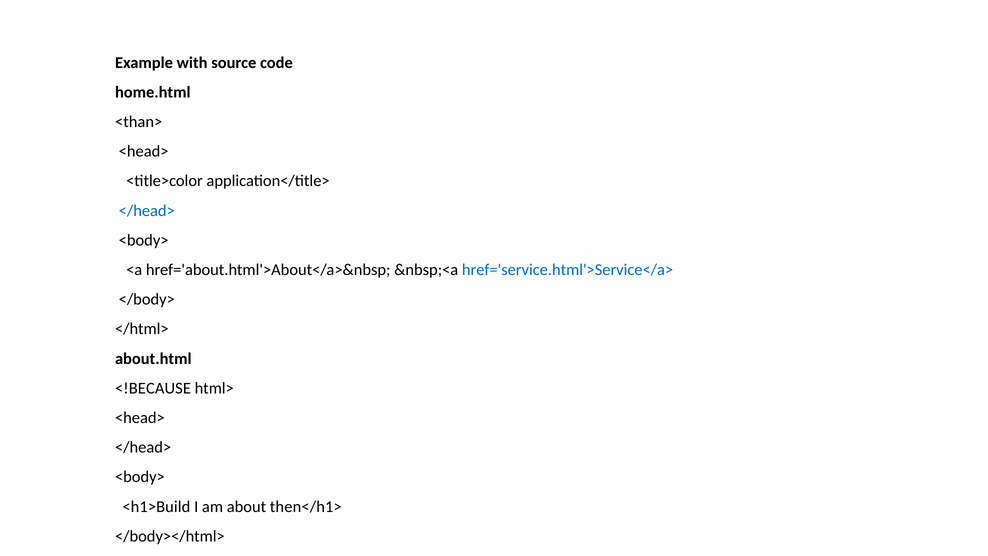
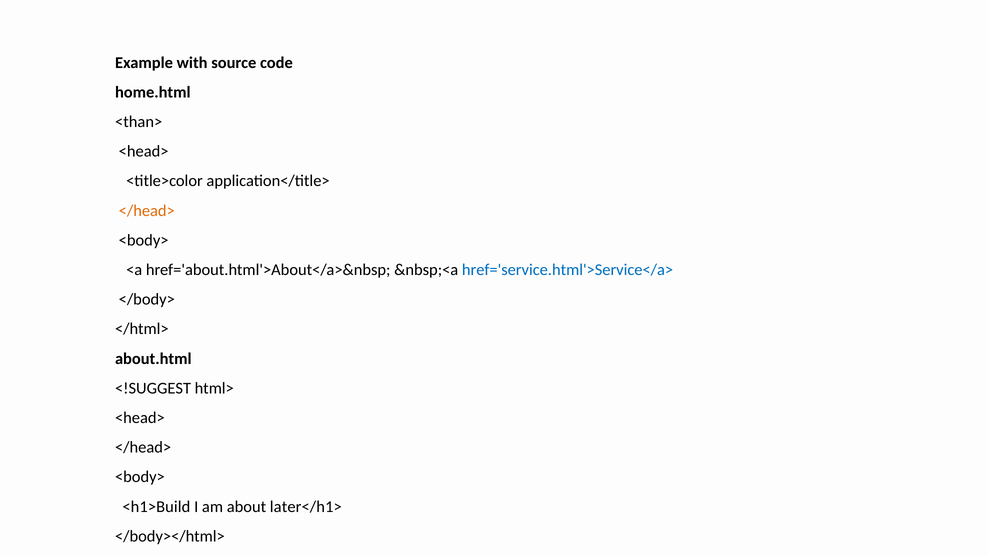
</head> at (147, 211) colour: blue -> orange
<!BECAUSE: <!BECAUSE -> <!SUGGEST
then</h1>: then</h1> -> later</h1>
